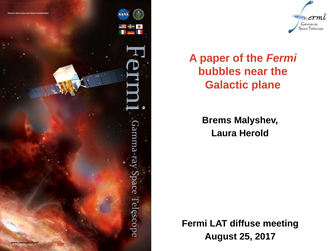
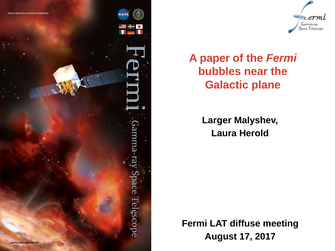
Brems: Brems -> Larger
25: 25 -> 17
